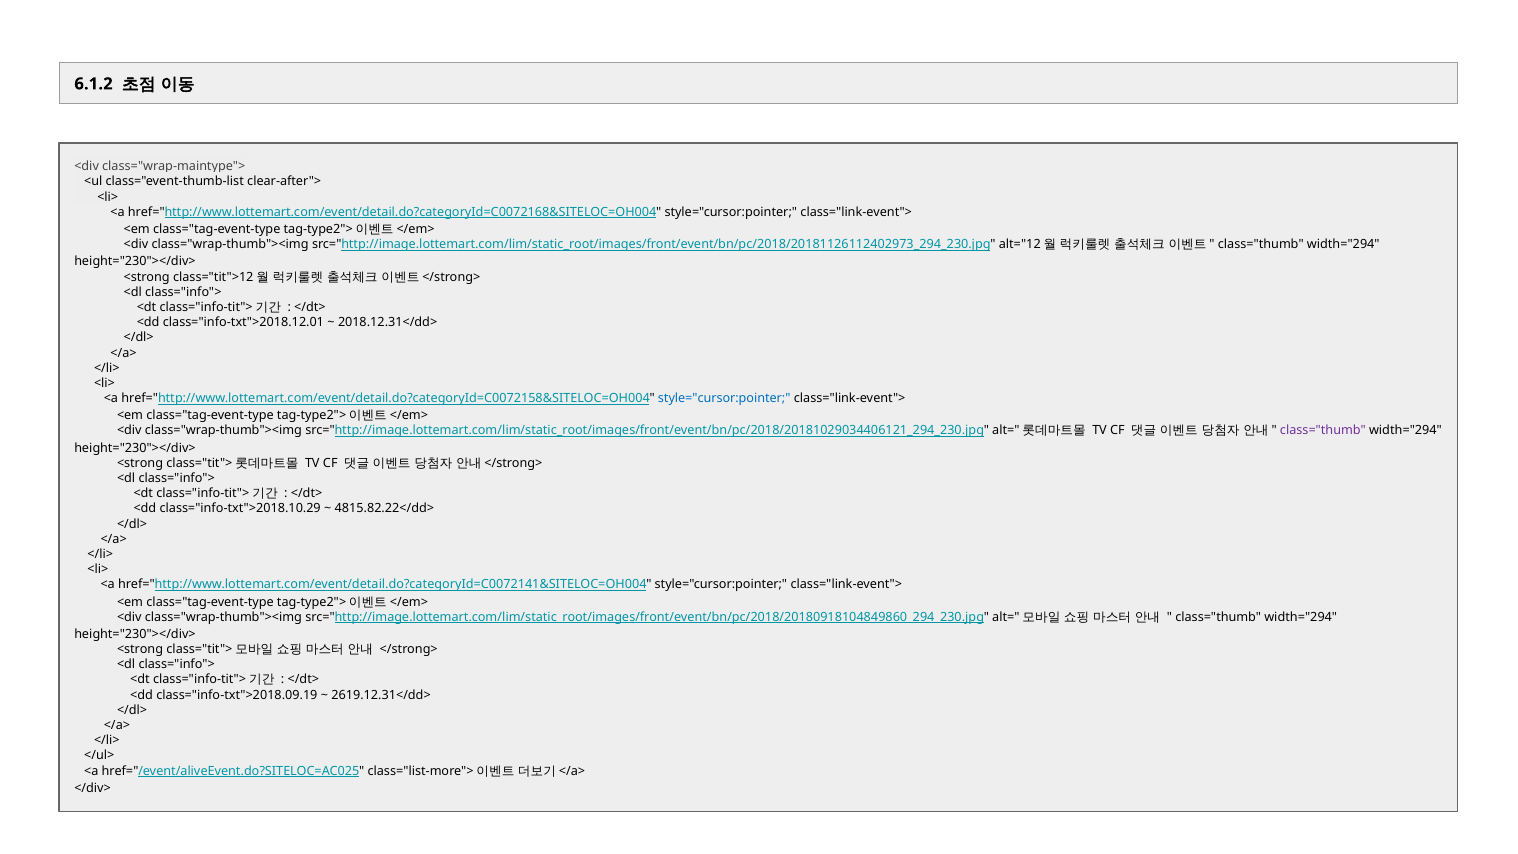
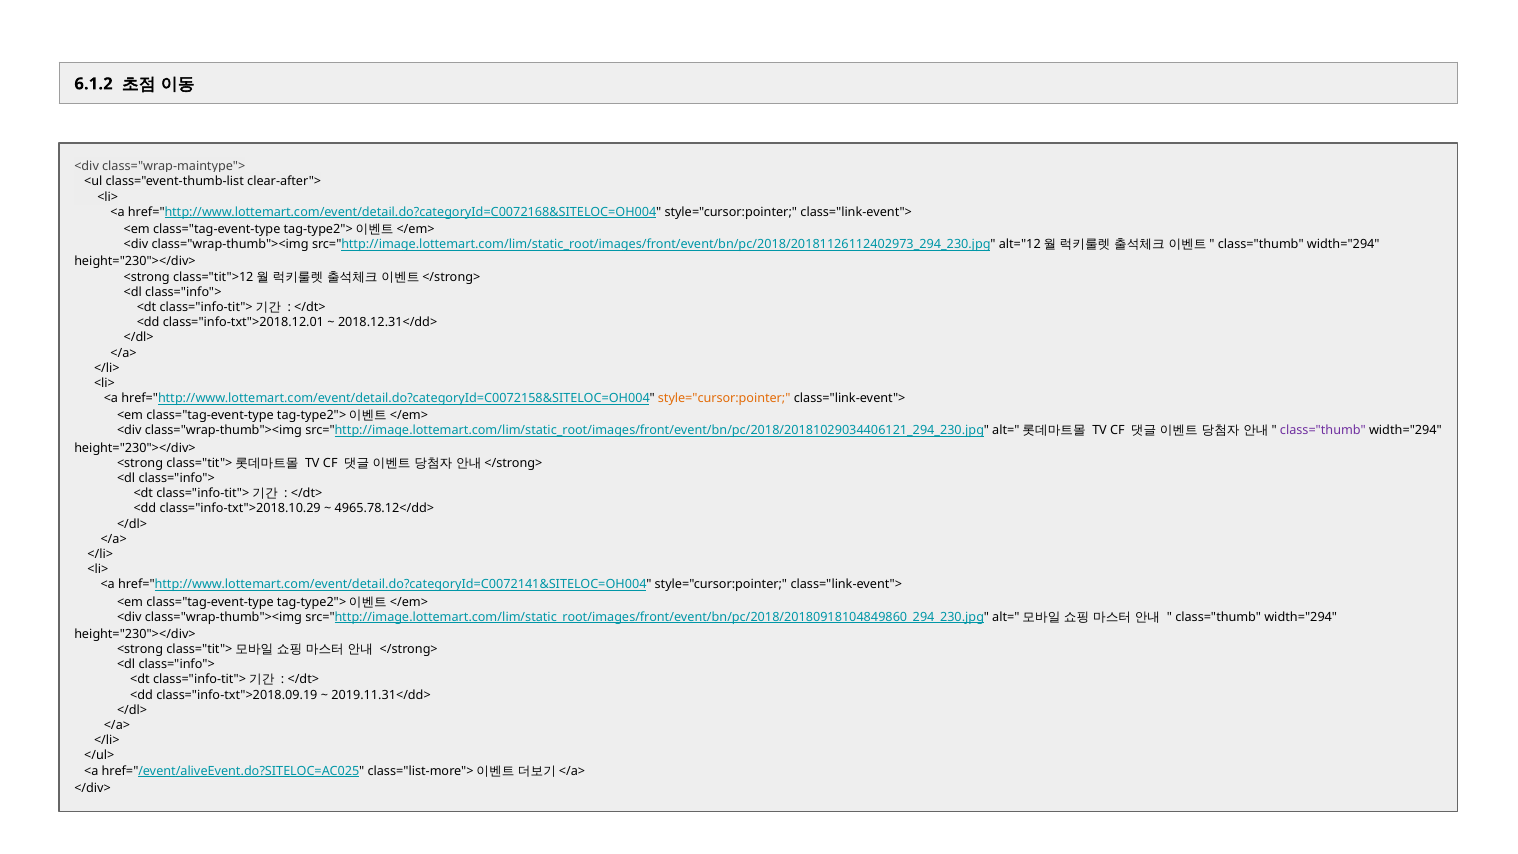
style="cursor:pointer at (724, 398) colour: blue -> orange
4815.82.22</dd>: 4815.82.22</dd> -> 4965.78.12</dd>
2619.12.31</dd>: 2619.12.31</dd> -> 2019.11.31</dd>
